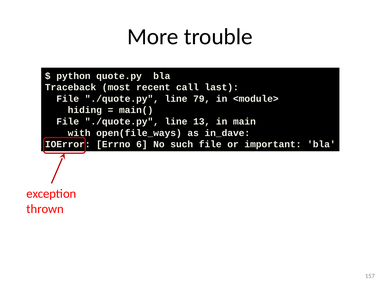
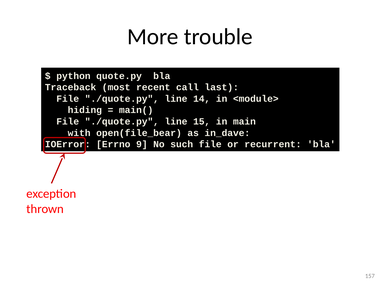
79: 79 -> 14
13: 13 -> 15
open(file_ways: open(file_ways -> open(file_bear
6: 6 -> 9
important: important -> recurrent
